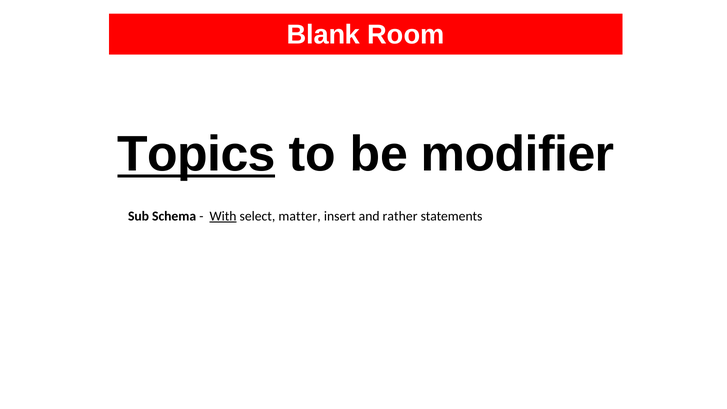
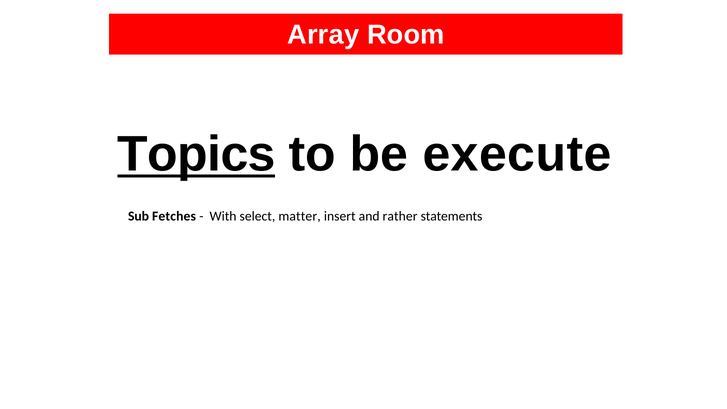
Blank: Blank -> Array
modifier: modifier -> execute
Schema: Schema -> Fetches
With underline: present -> none
